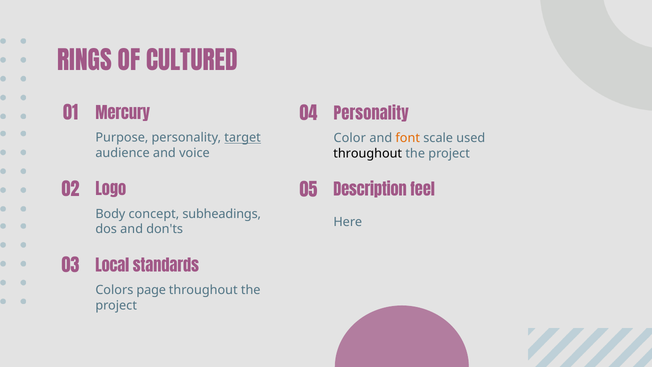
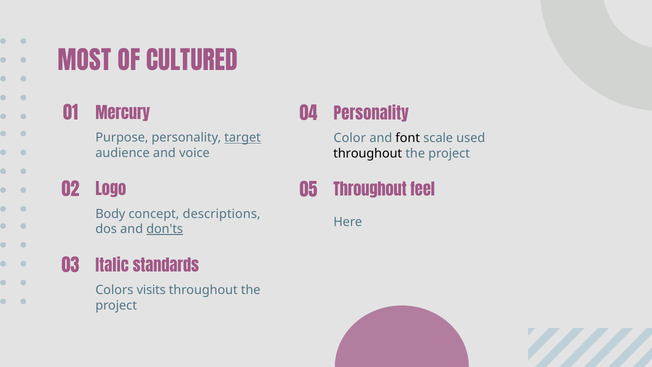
RINGS: RINGS -> MOST
font colour: orange -> black
Description at (370, 190): Description -> Throughout
subheadings: subheadings -> descriptions
don'ts underline: none -> present
Local: Local -> Italic
page: page -> visits
